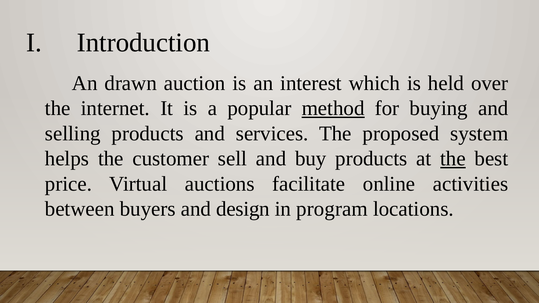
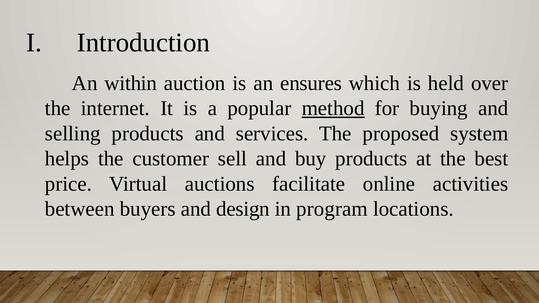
drawn: drawn -> within
interest: interest -> ensures
the at (453, 159) underline: present -> none
